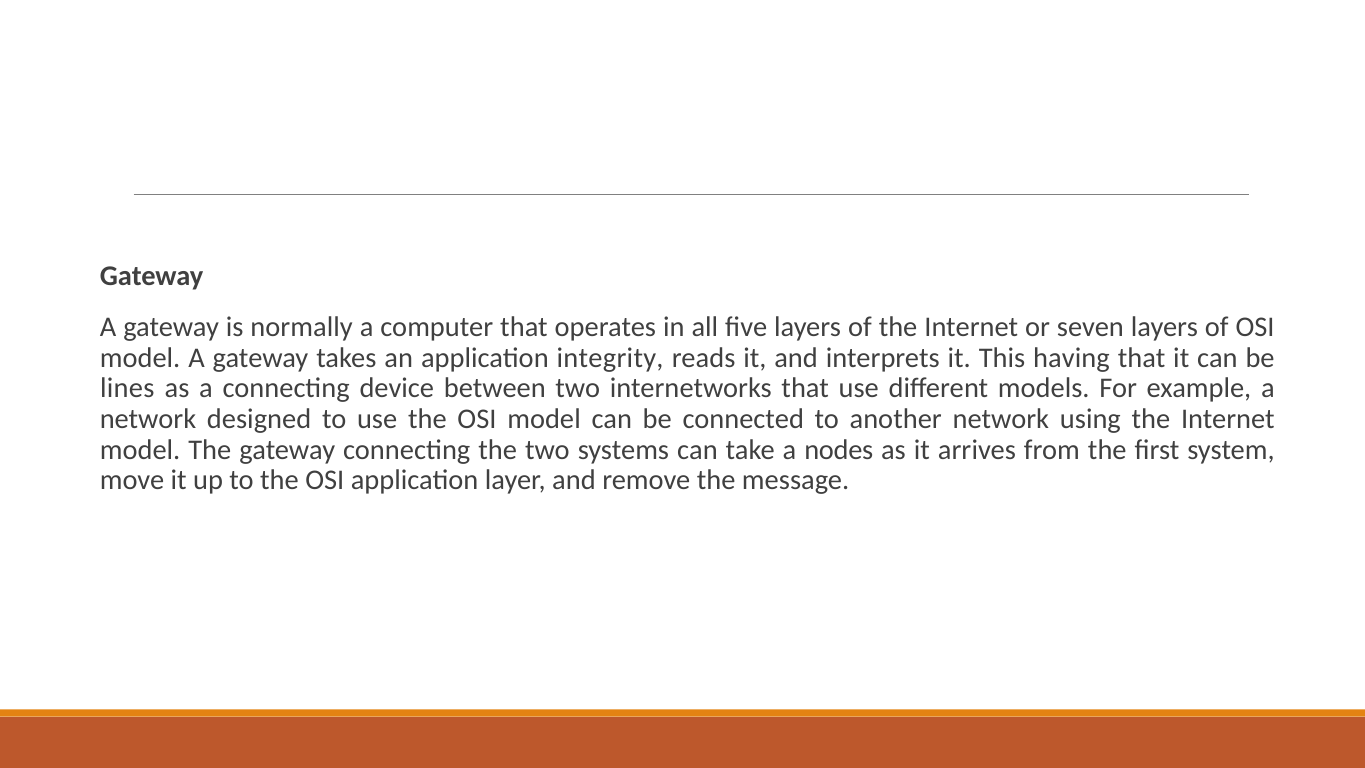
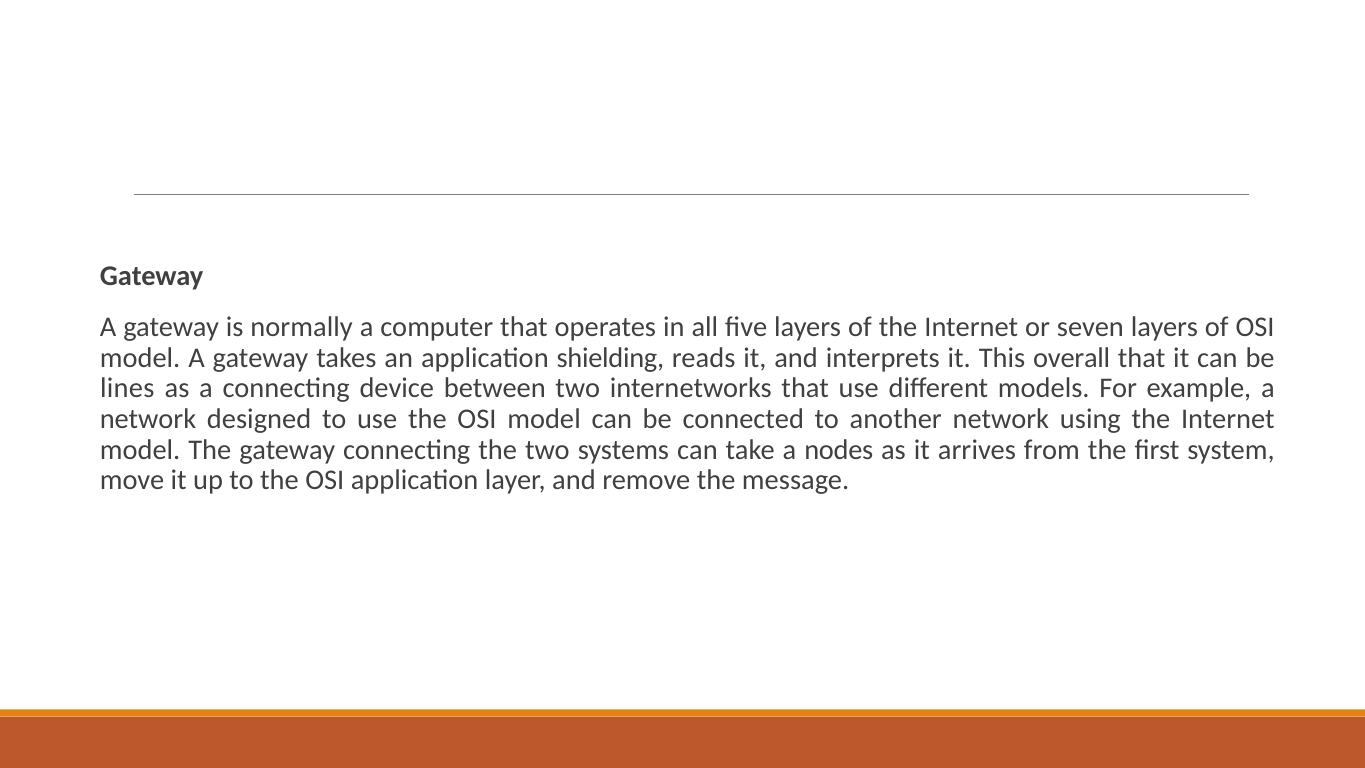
integrity: integrity -> shielding
having: having -> overall
